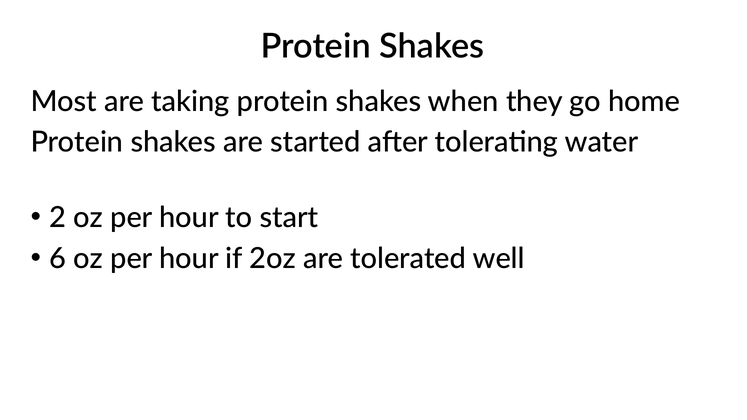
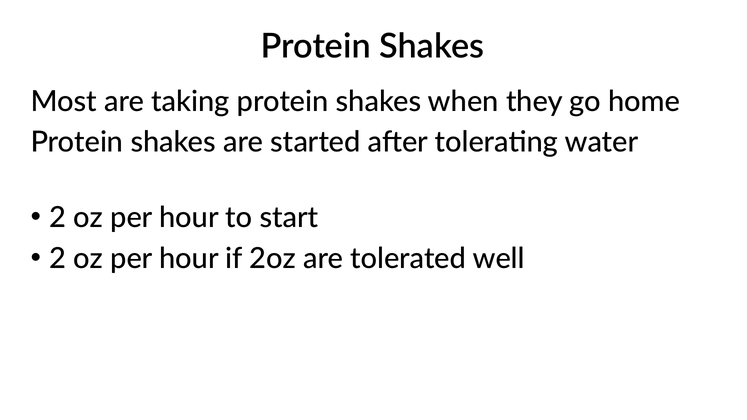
6 at (58, 259): 6 -> 2
